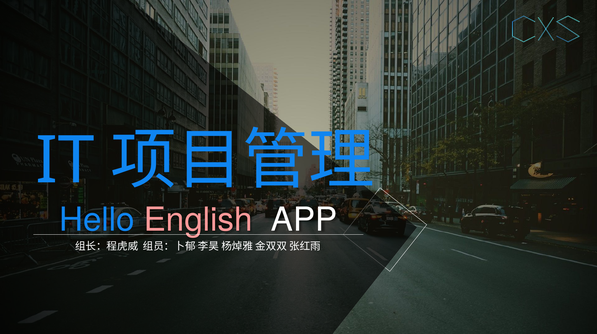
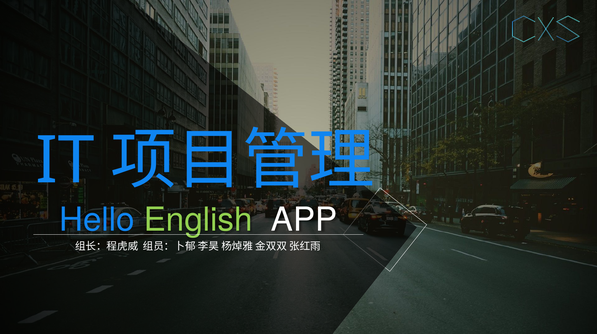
English colour: pink -> light green
